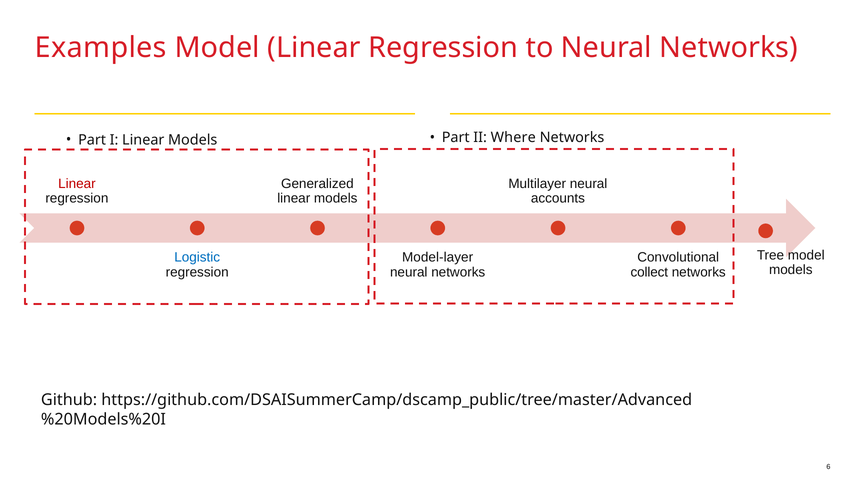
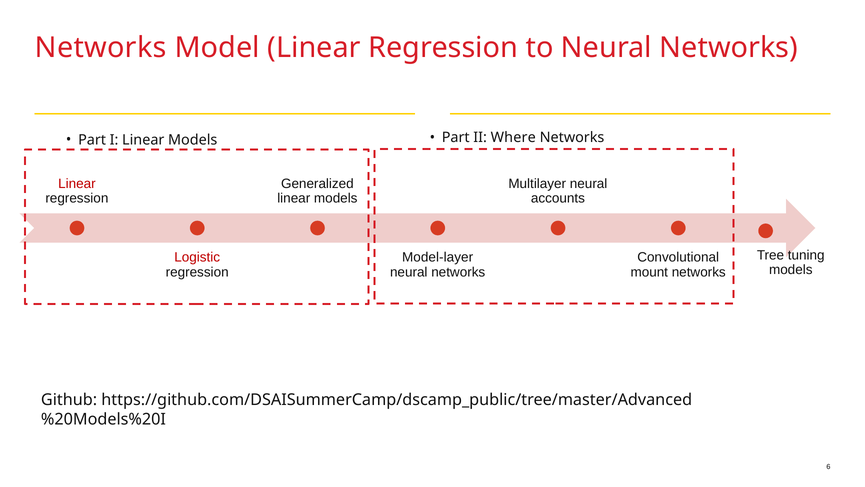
Examples at (101, 48): Examples -> Networks
Tree model: model -> tuning
Logistic colour: blue -> red
collect: collect -> mount
